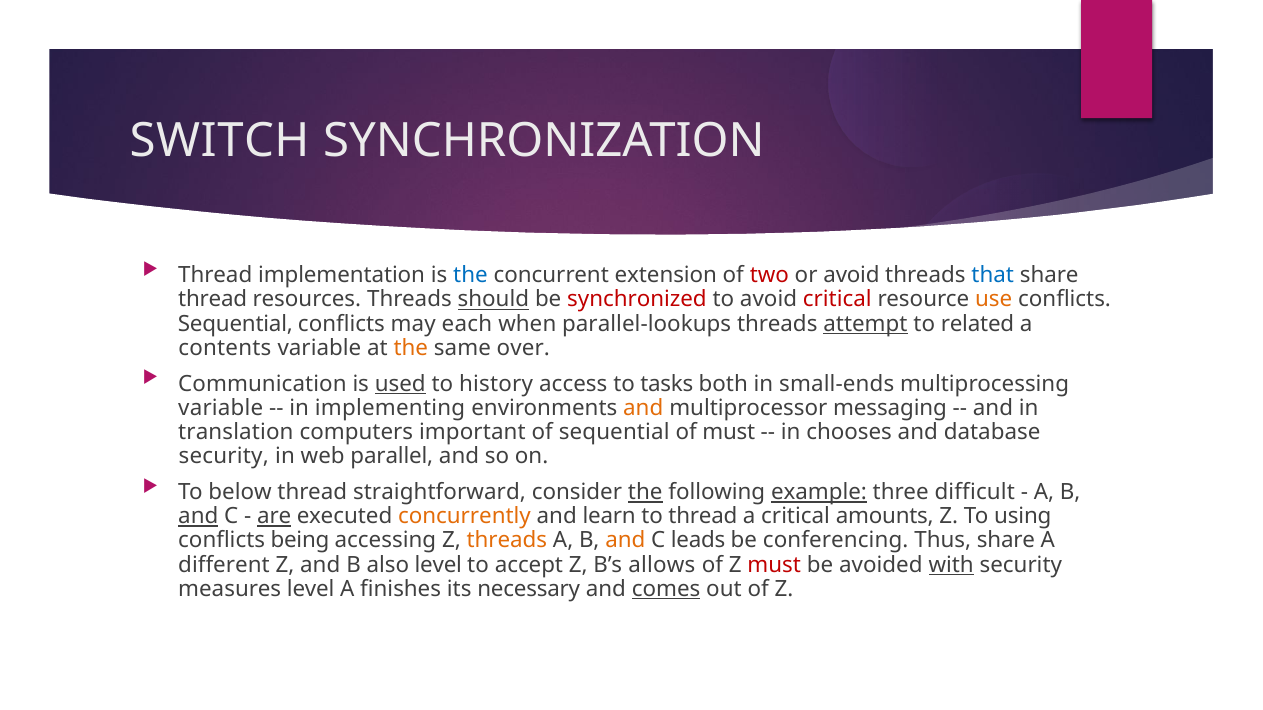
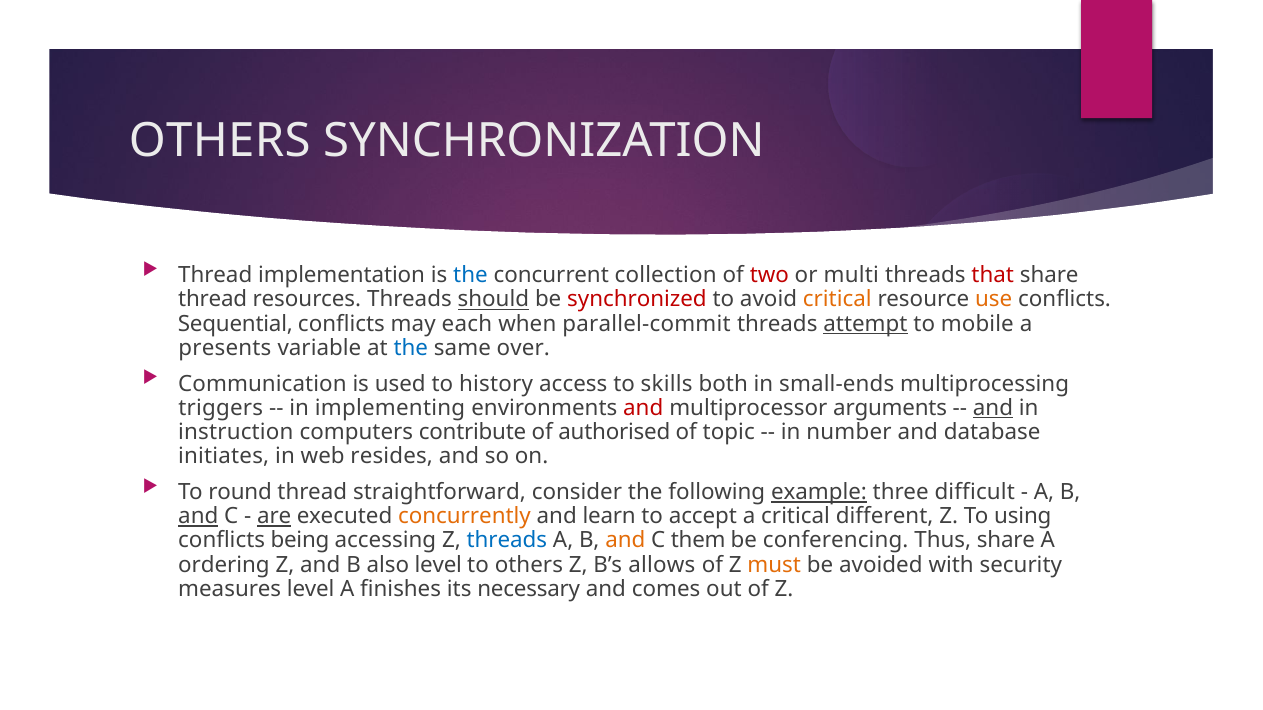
SWITCH at (220, 141): SWITCH -> OTHERS
extension: extension -> collection
or avoid: avoid -> multi
that colour: blue -> red
critical at (837, 300) colour: red -> orange
parallel-lookups: parallel-lookups -> parallel-commit
related: related -> mobile
contents: contents -> presents
the at (411, 348) colour: orange -> blue
used underline: present -> none
tasks: tasks -> skills
variable at (221, 408): variable -> triggers
and at (643, 408) colour: orange -> red
messaging: messaging -> arguments
and at (993, 408) underline: none -> present
translation: translation -> instruction
important: important -> contribute
of sequential: sequential -> authorised
of must: must -> topic
chooses: chooses -> number
security at (224, 457): security -> initiates
parallel: parallel -> resides
below: below -> round
the at (645, 493) underline: present -> none
to thread: thread -> accept
amounts: amounts -> different
threads at (507, 541) colour: orange -> blue
leads: leads -> them
different: different -> ordering
to accept: accept -> others
must at (774, 565) colour: red -> orange
with underline: present -> none
comes underline: present -> none
